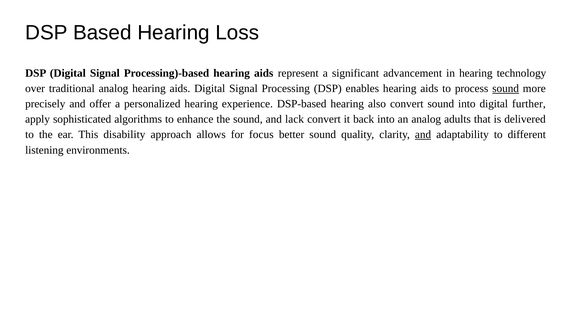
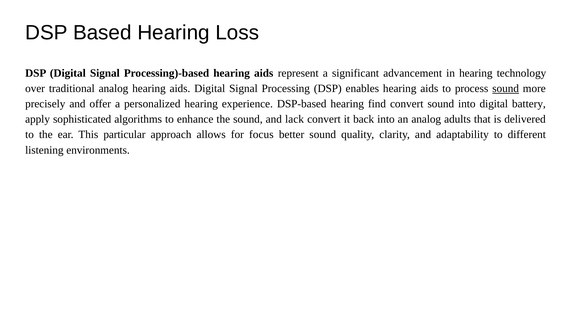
also: also -> find
further: further -> battery
disability: disability -> particular
and at (423, 135) underline: present -> none
